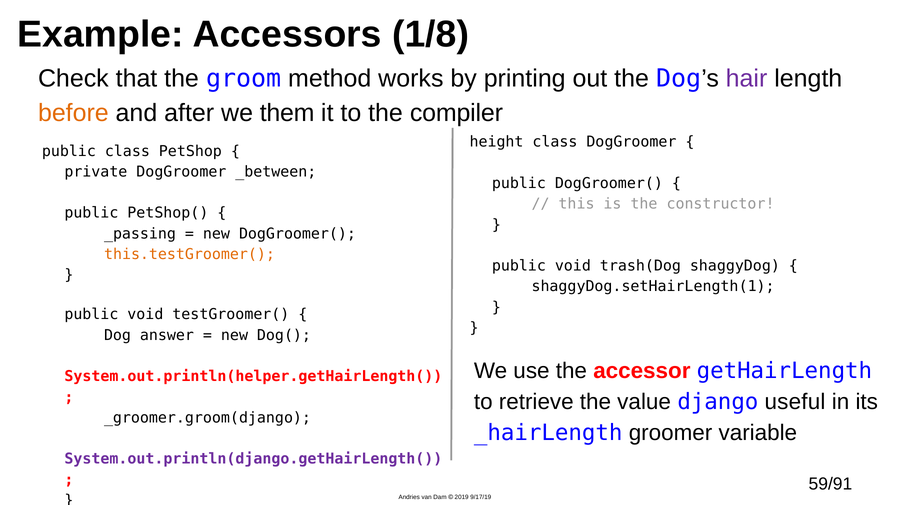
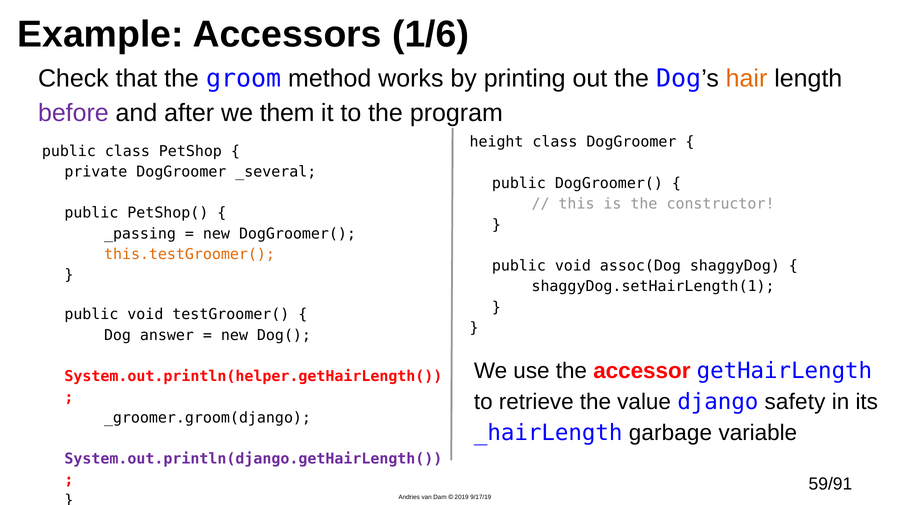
1/8: 1/8 -> 1/6
hair colour: purple -> orange
before colour: orange -> purple
compiler: compiler -> program
_between: _between -> _several
trash(Dog: trash(Dog -> assoc(Dog
useful: useful -> safety
groomer: groomer -> garbage
